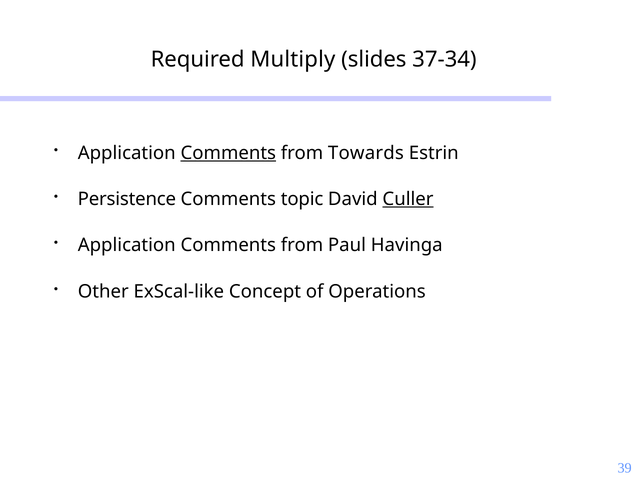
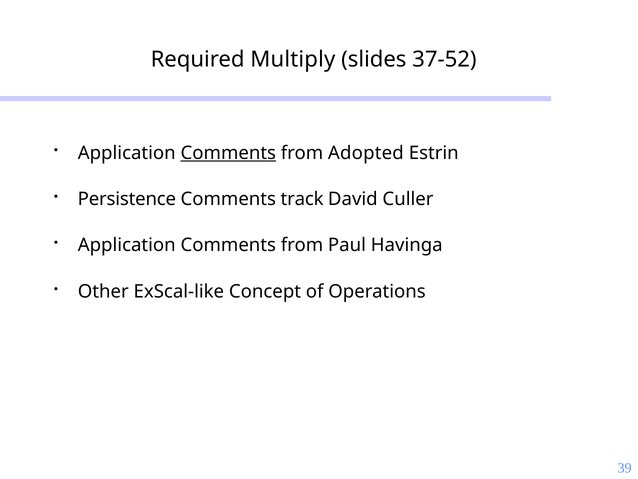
37-34: 37-34 -> 37-52
Towards: Towards -> Adopted
topic: topic -> track
Culler underline: present -> none
